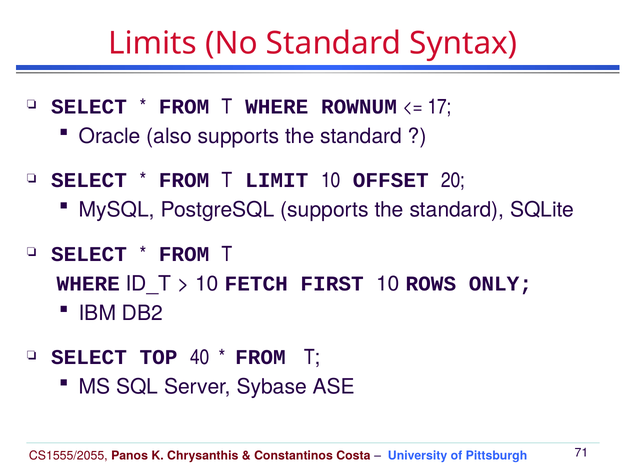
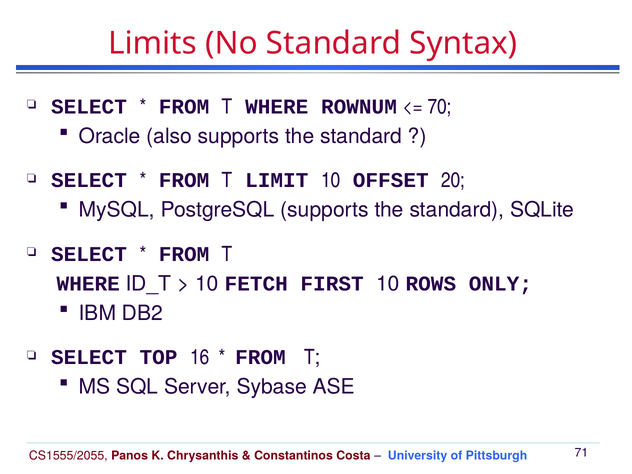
17: 17 -> 70
40: 40 -> 16
